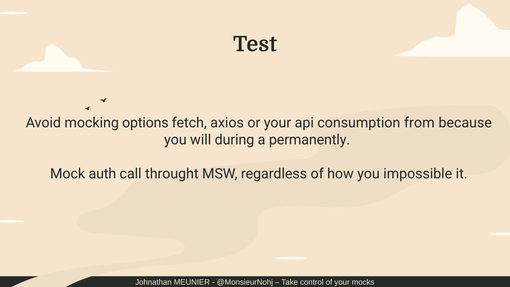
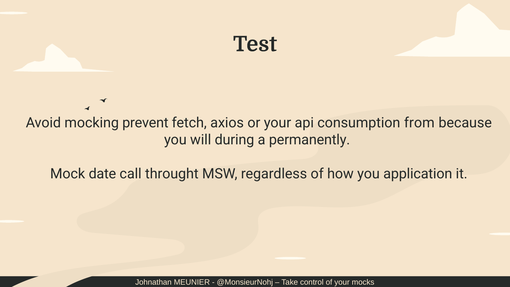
options: options -> prevent
auth: auth -> date
impossible: impossible -> application
